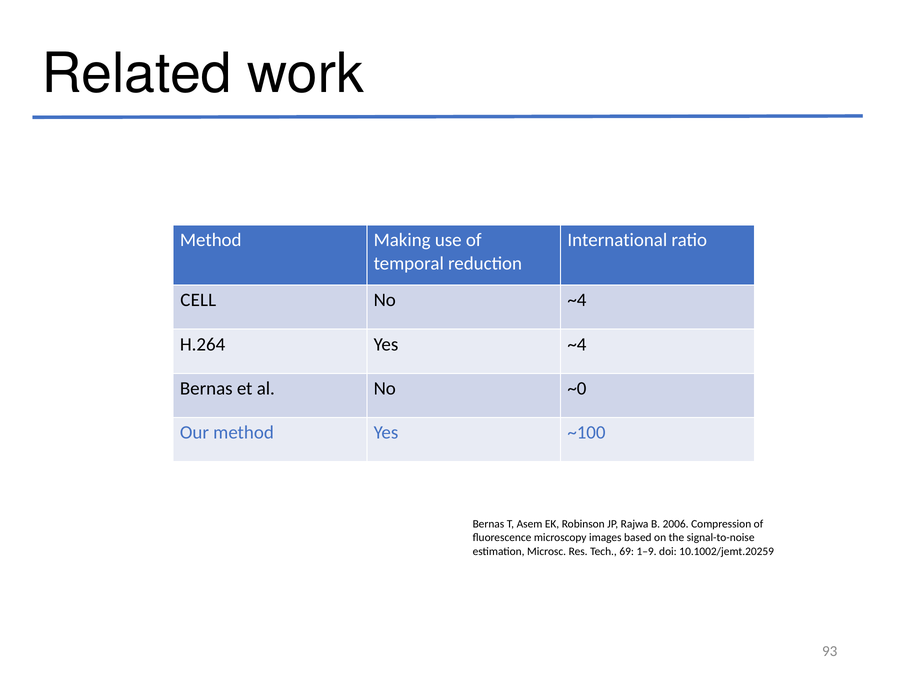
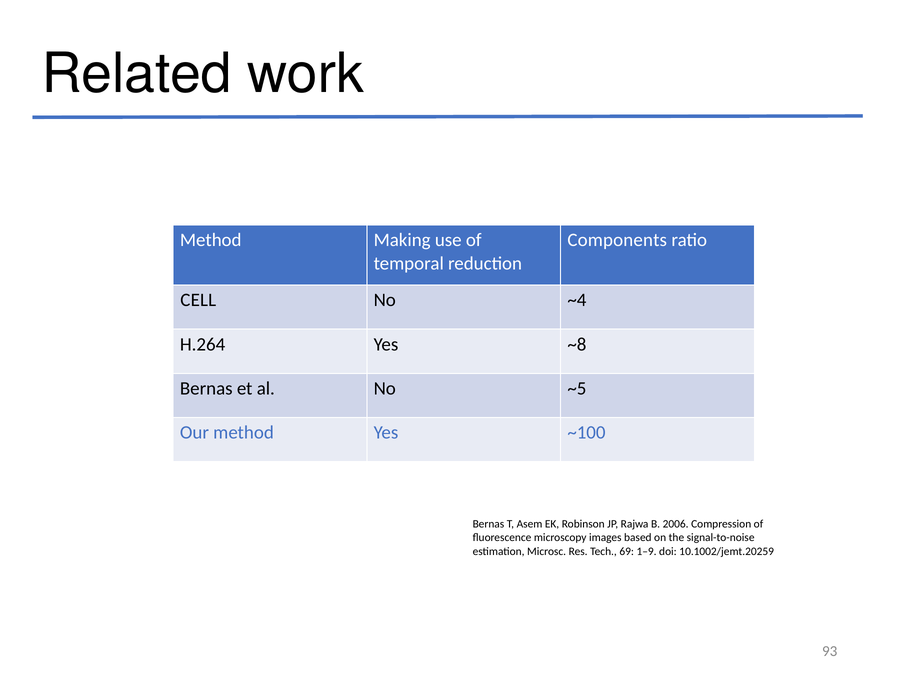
International: International -> Components
Yes ~4: ~4 -> ~8
~0: ~0 -> ~5
